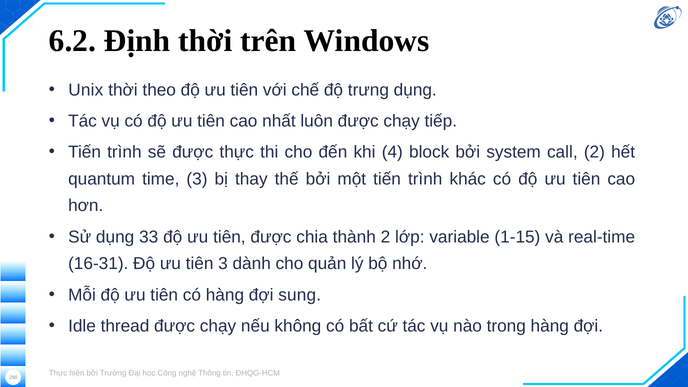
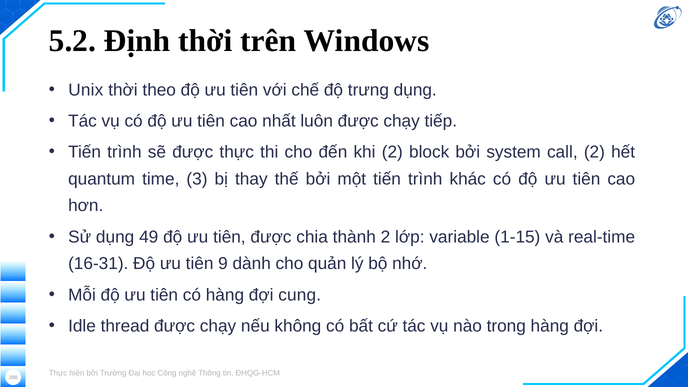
6.2: 6.2 -> 5.2
khi 4: 4 -> 2
33: 33 -> 49
tiên 3: 3 -> 9
sung: sung -> cung
